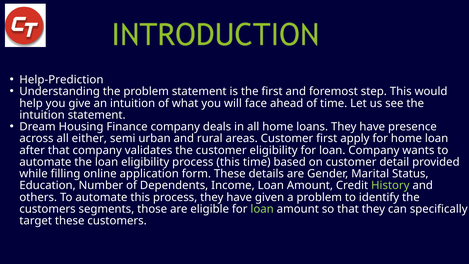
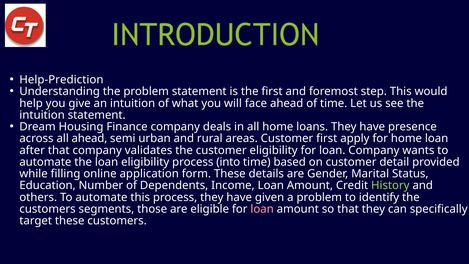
all either: either -> ahead
process this: this -> into
loan at (262, 209) colour: light green -> pink
